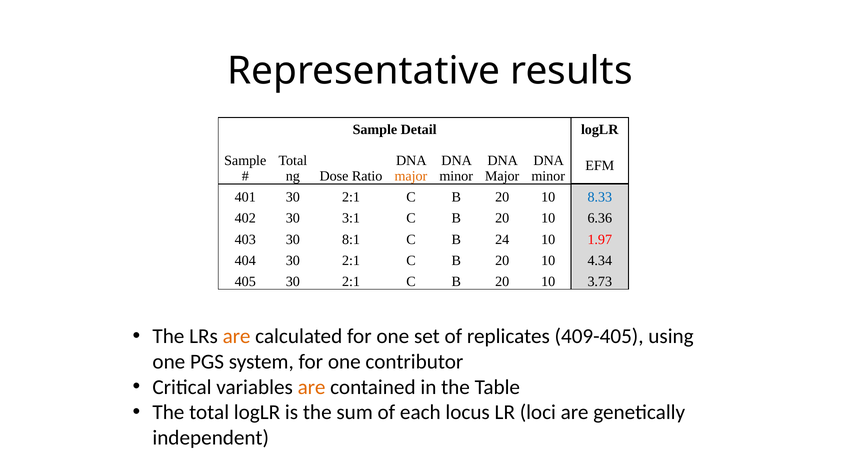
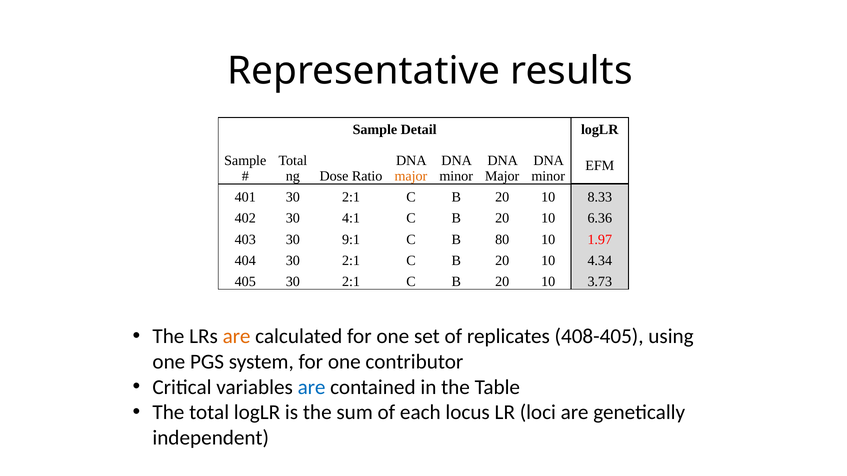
8.33 colour: blue -> black
3:1: 3:1 -> 4:1
8:1: 8:1 -> 9:1
24: 24 -> 80
409-405: 409-405 -> 408-405
are at (312, 387) colour: orange -> blue
